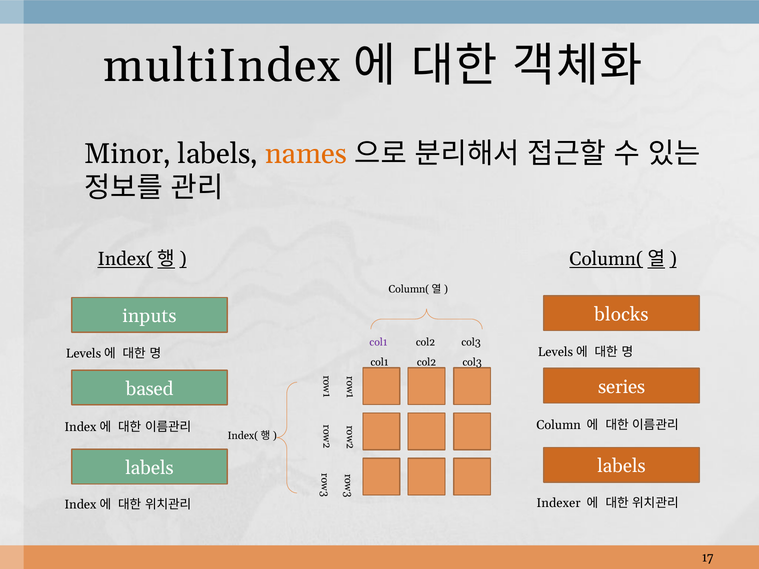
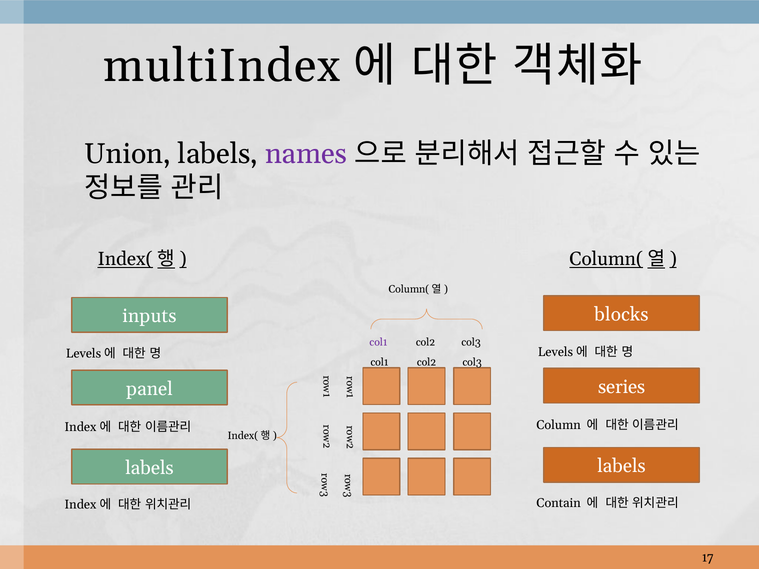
Minor: Minor -> Union
names colour: orange -> purple
based: based -> panel
Indexer: Indexer -> Contain
